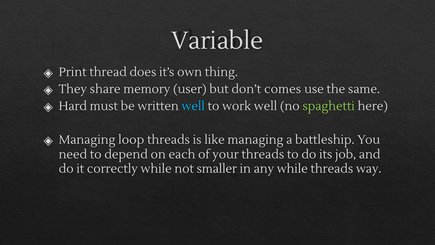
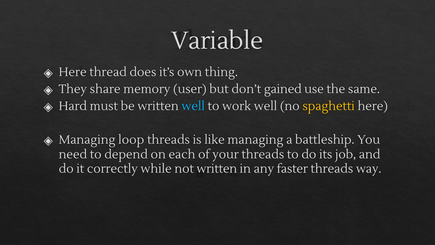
Print at (73, 72): Print -> Here
comes: comes -> gained
spaghetti colour: light green -> yellow
not smaller: smaller -> written
any while: while -> faster
